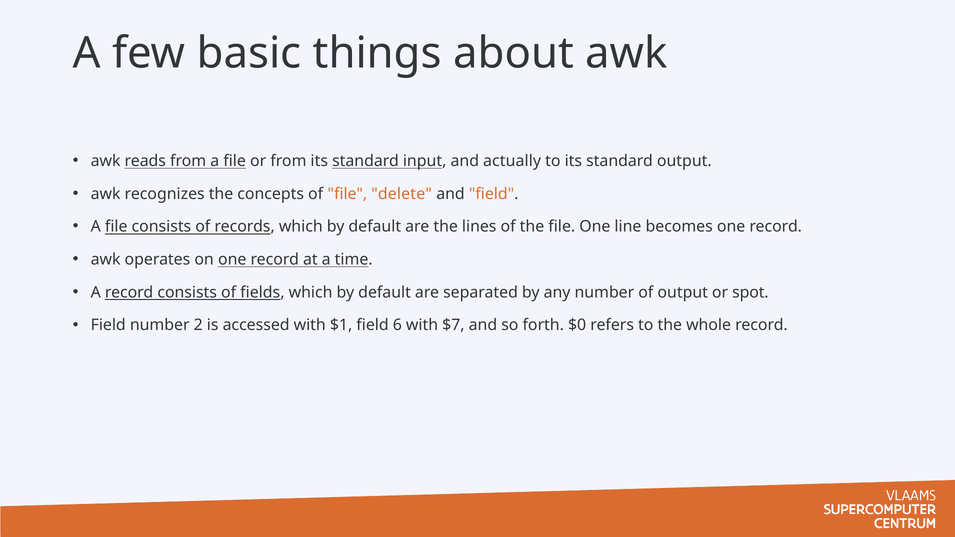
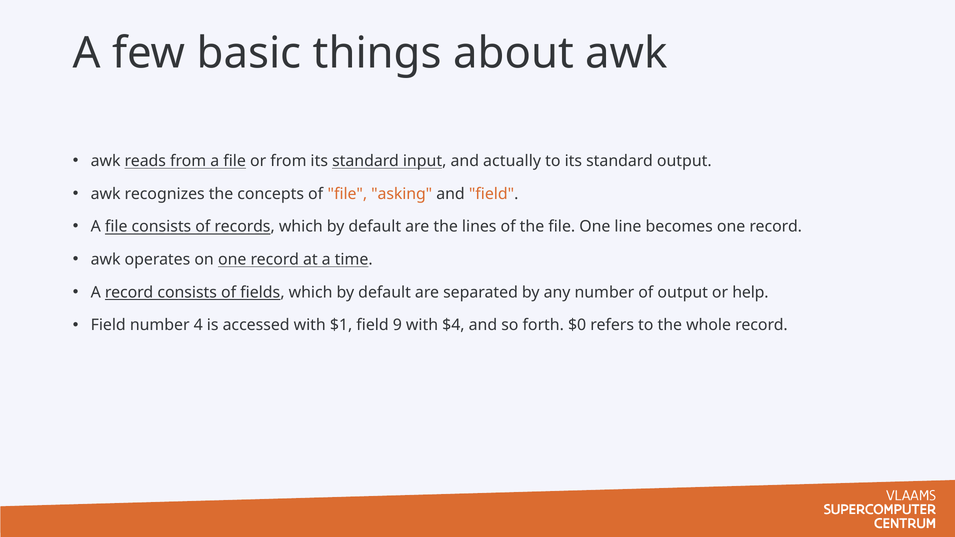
delete: delete -> asking
spot: spot -> help
2: 2 -> 4
6: 6 -> 9
$7: $7 -> $4
